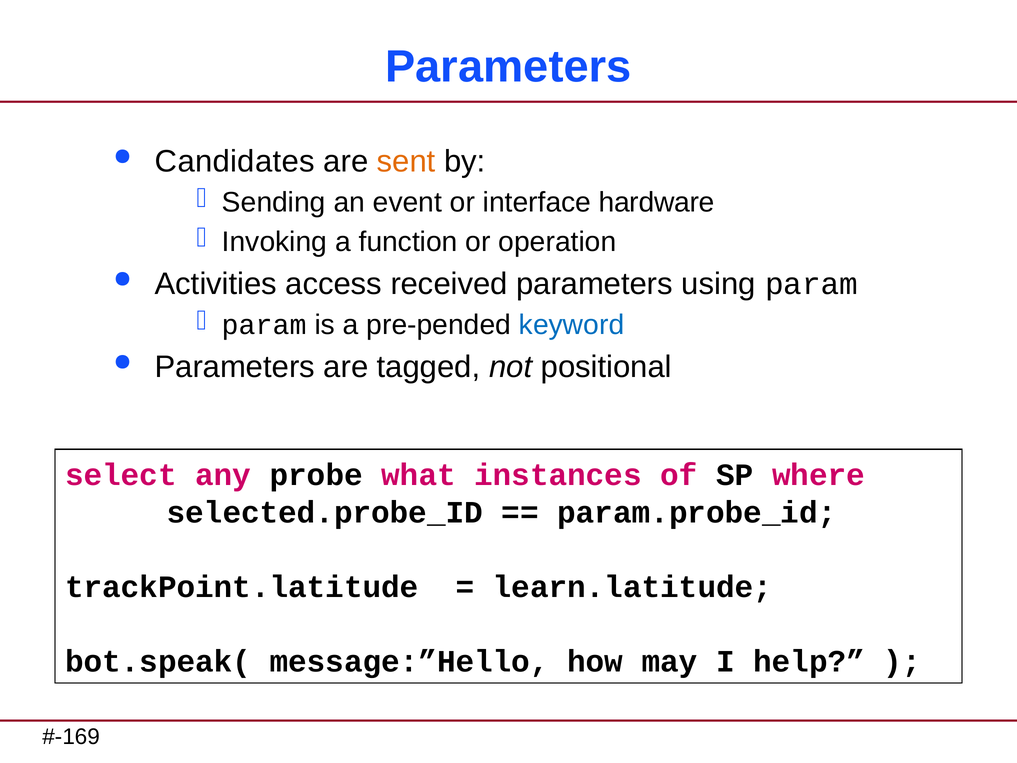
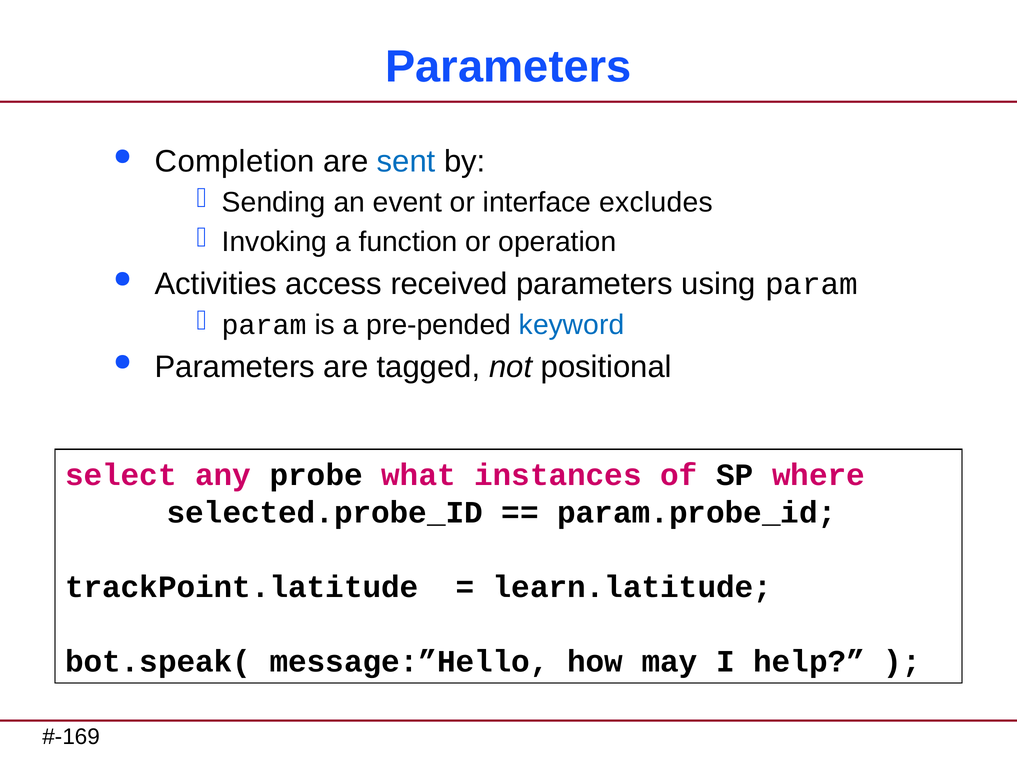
Candidates: Candidates -> Completion
sent colour: orange -> blue
hardware: hardware -> excludes
